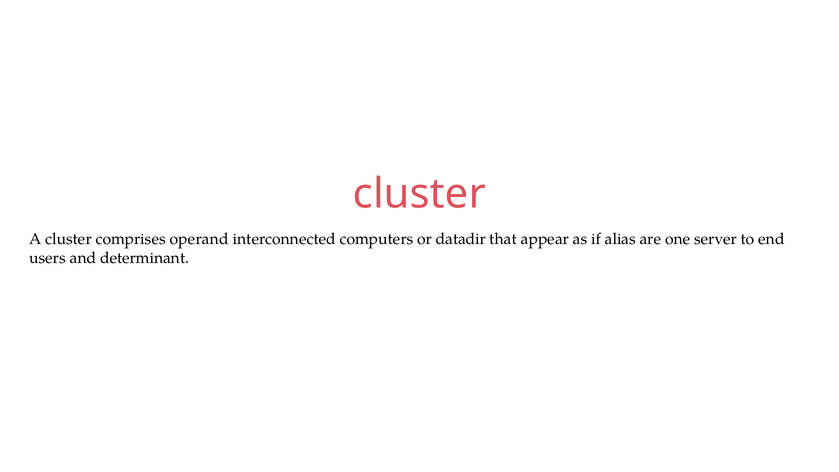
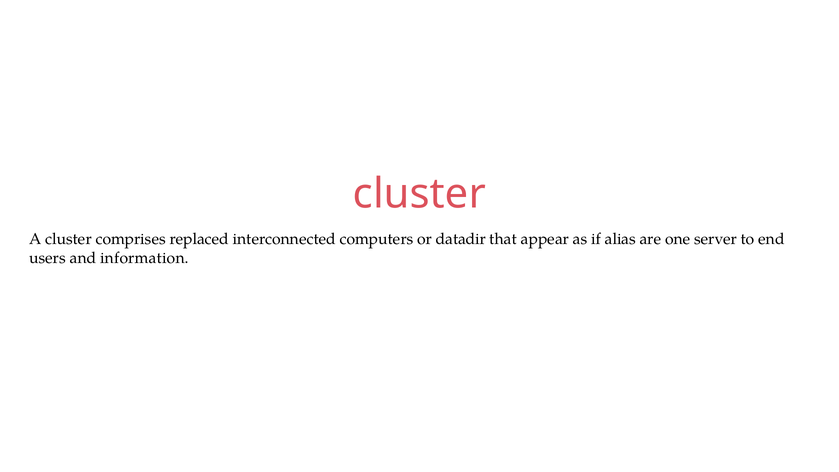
operand: operand -> replaced
determinant: determinant -> information
